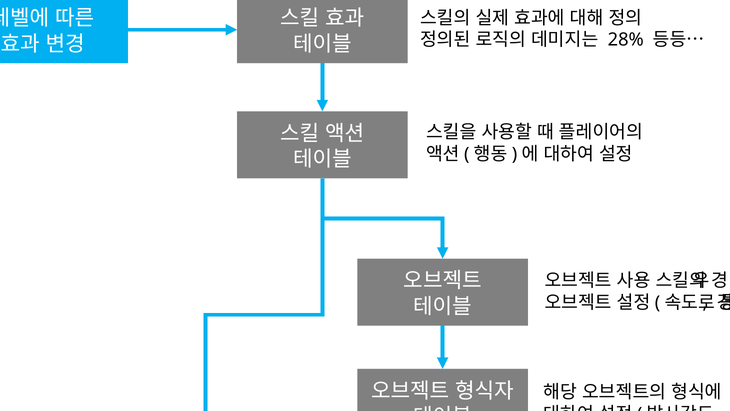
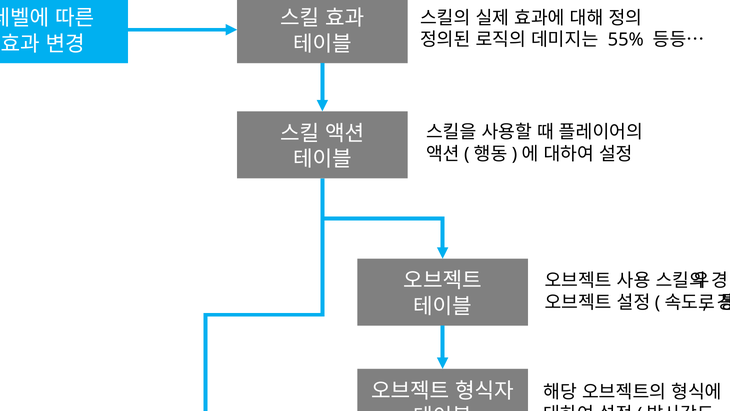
28%: 28% -> 55%
